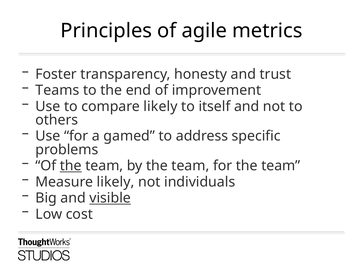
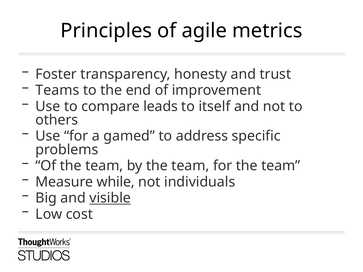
compare likely: likely -> leads
the at (71, 166) underline: present -> none
Measure likely: likely -> while
